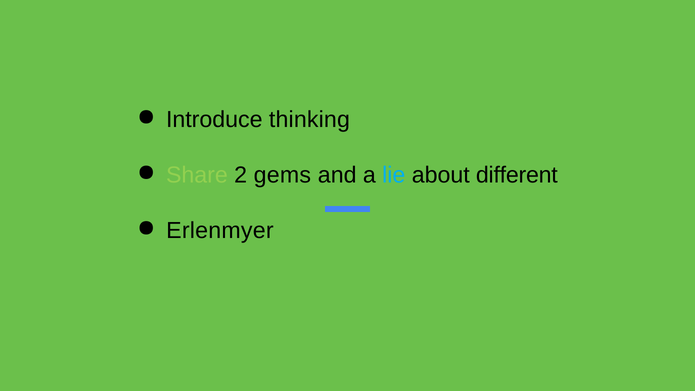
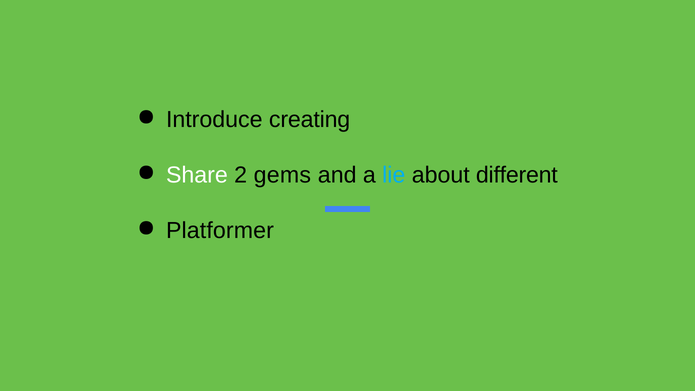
thinking: thinking -> creating
Share colour: light green -> white
Erlenmyer: Erlenmyer -> Platformer
